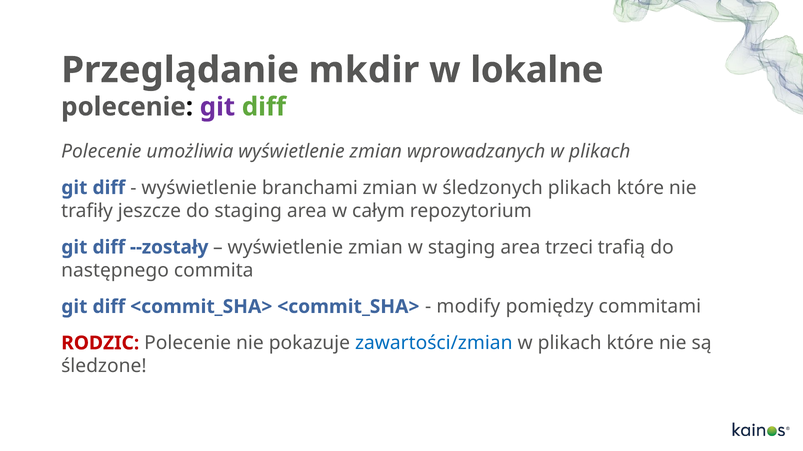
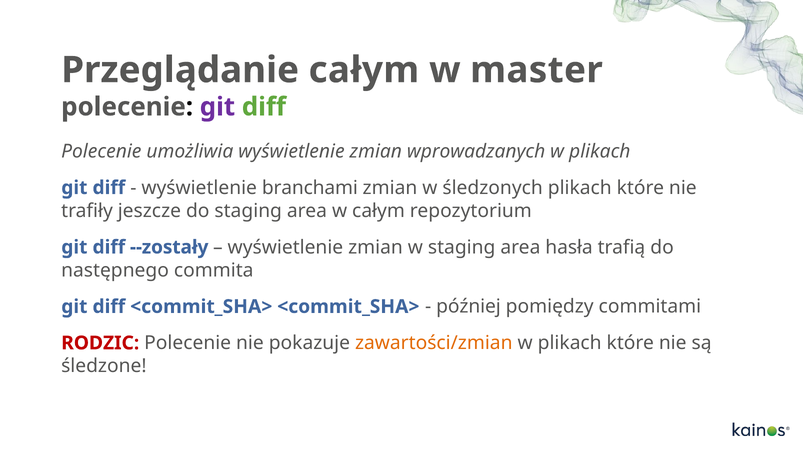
Przeglądanie mkdir: mkdir -> całym
lokalne: lokalne -> master
trzeci: trzeci -> hasła
modify: modify -> później
zawartości/zmian colour: blue -> orange
